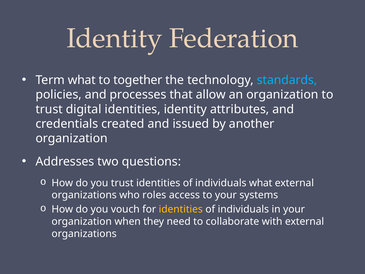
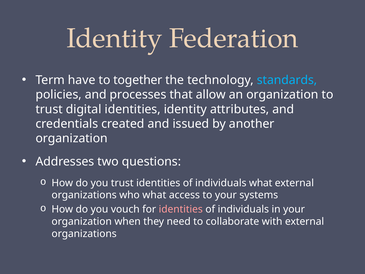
Term what: what -> have
who roles: roles -> what
identities at (181, 209) colour: yellow -> pink
